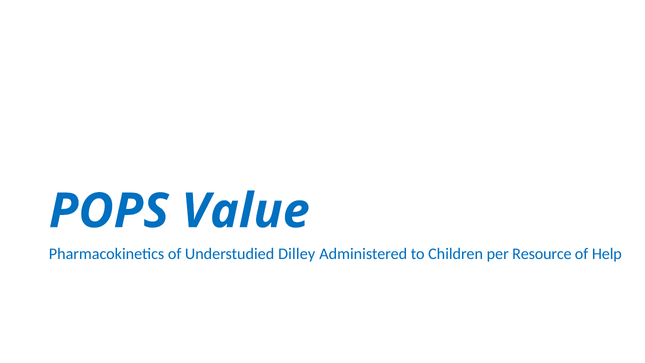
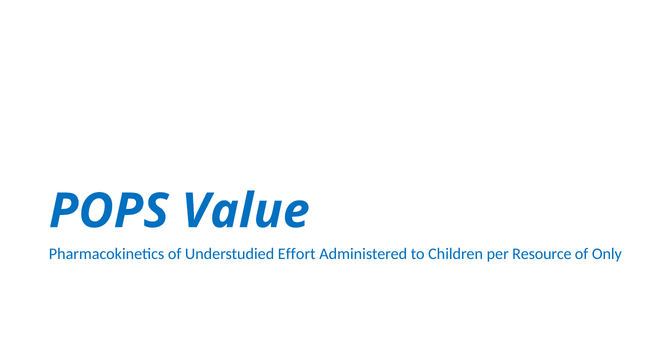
Dilley: Dilley -> Effort
Help: Help -> Only
